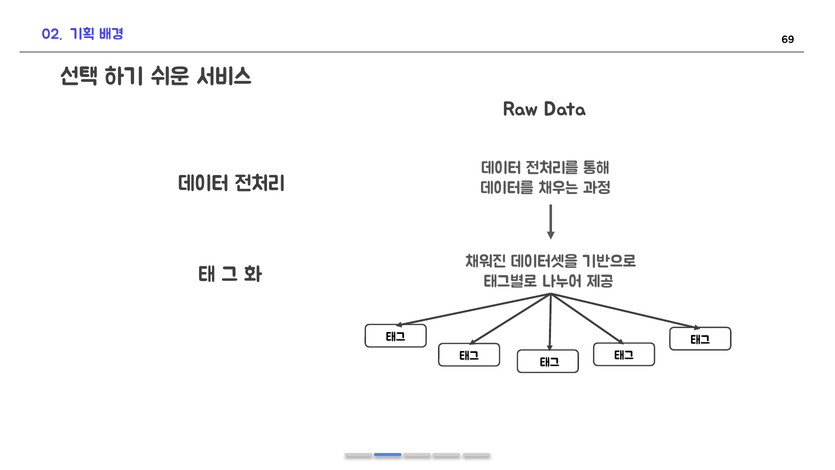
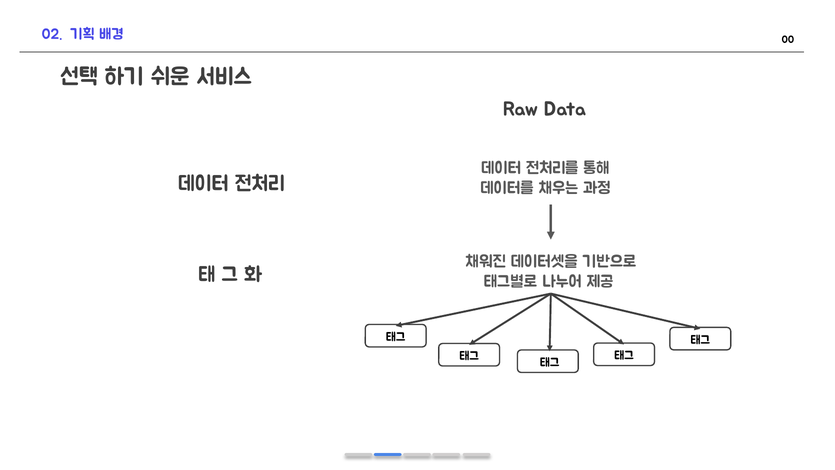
69: 69 -> 00
